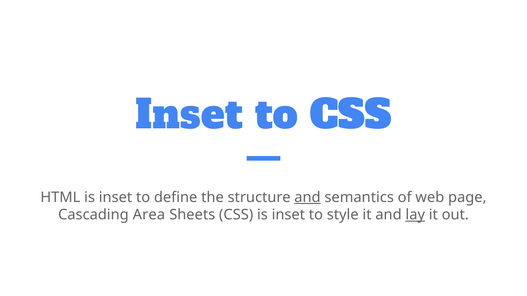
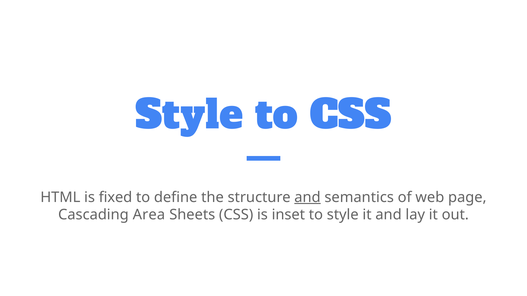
Inset at (189, 116): Inset -> Style
HTML is inset: inset -> fixed
lay underline: present -> none
